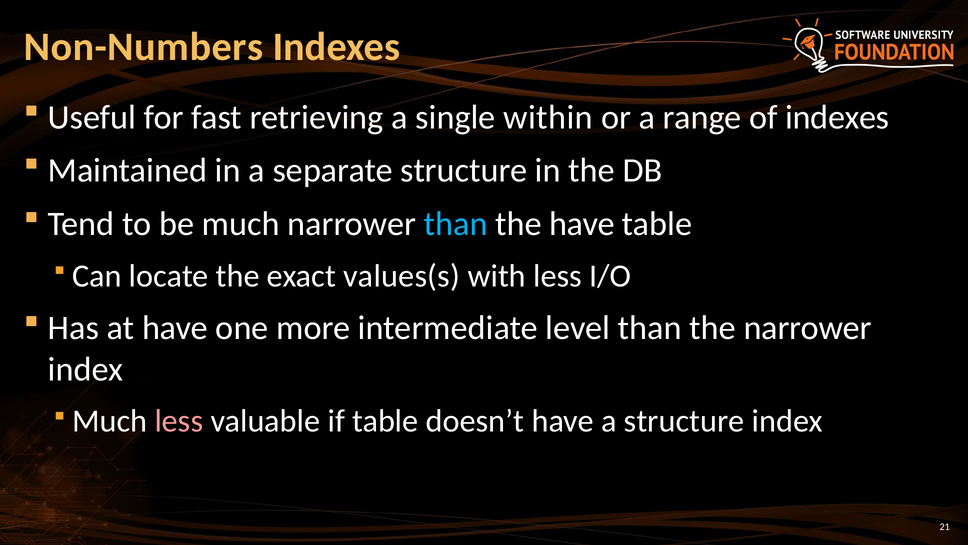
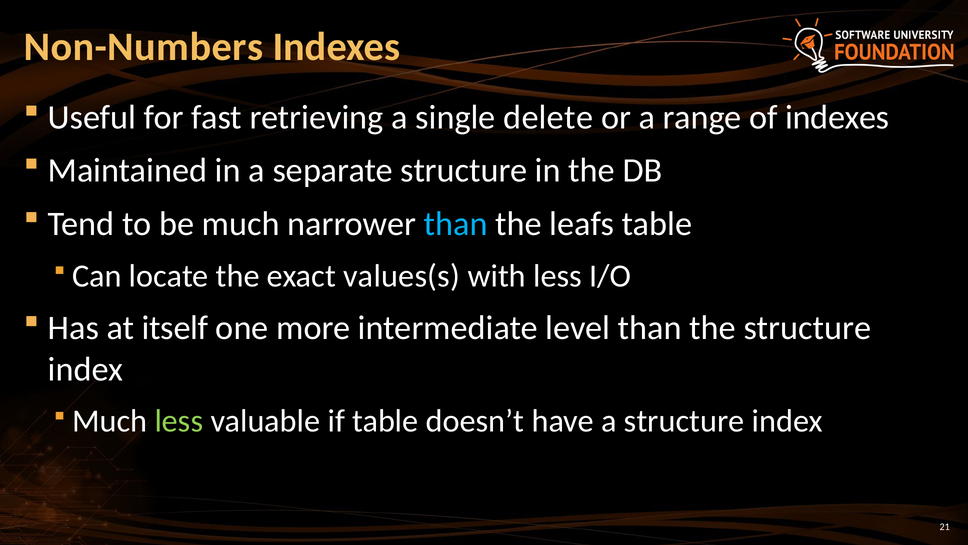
within: within -> delete
the have: have -> leafs
at have: have -> itself
the narrower: narrower -> structure
less at (179, 421) colour: pink -> light green
